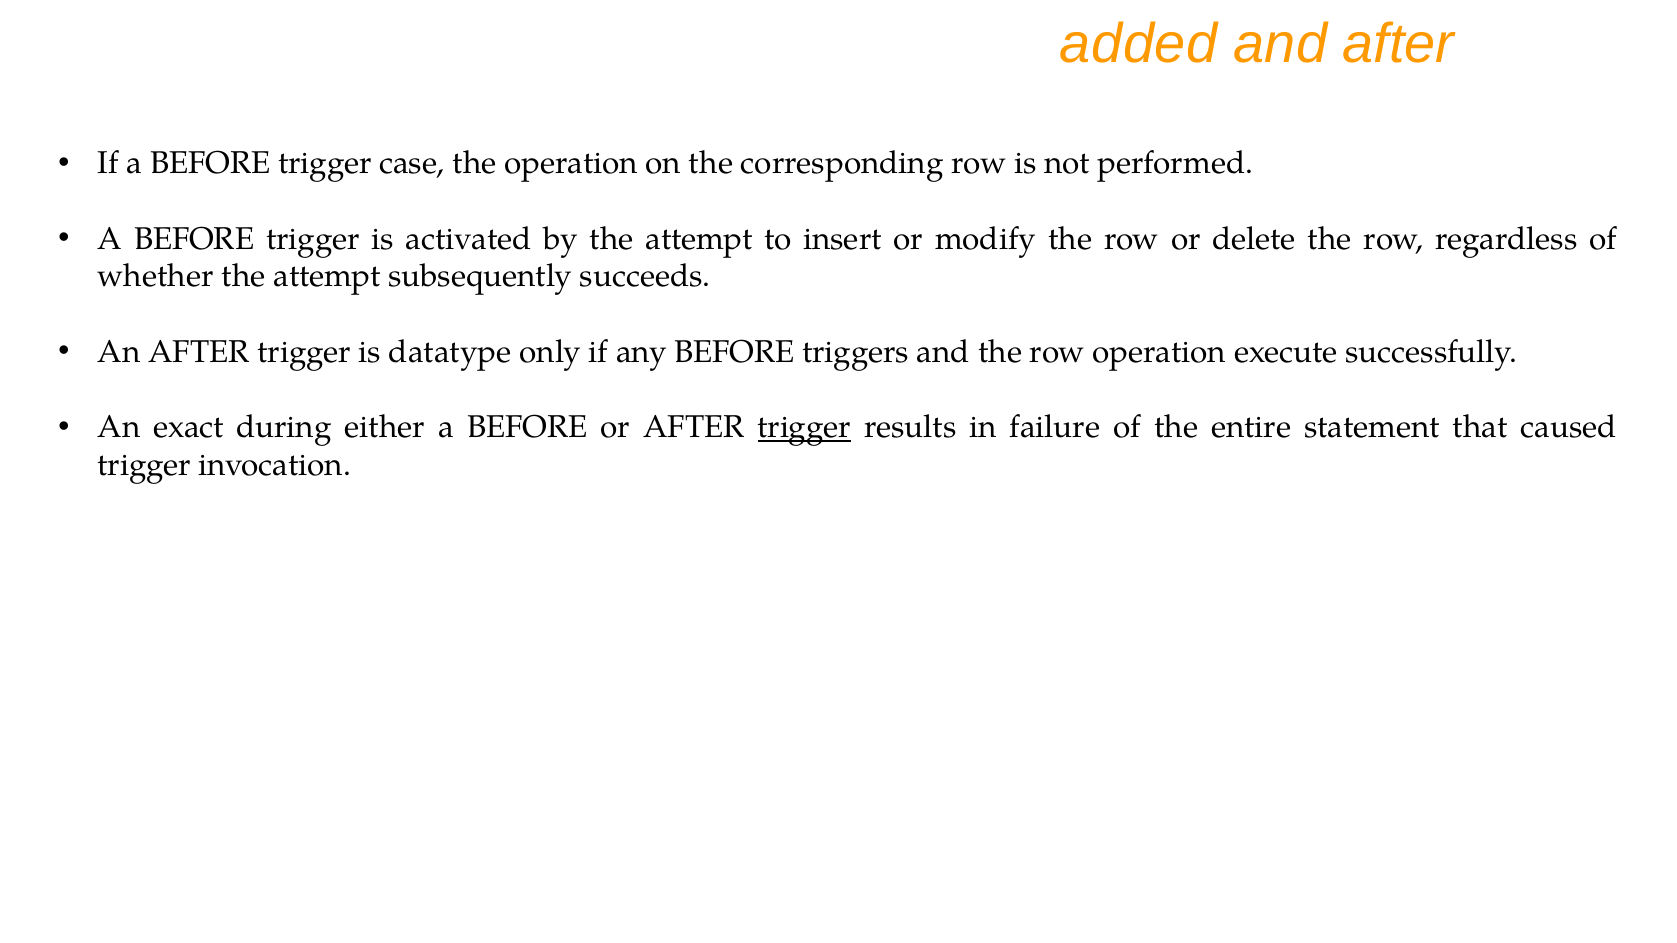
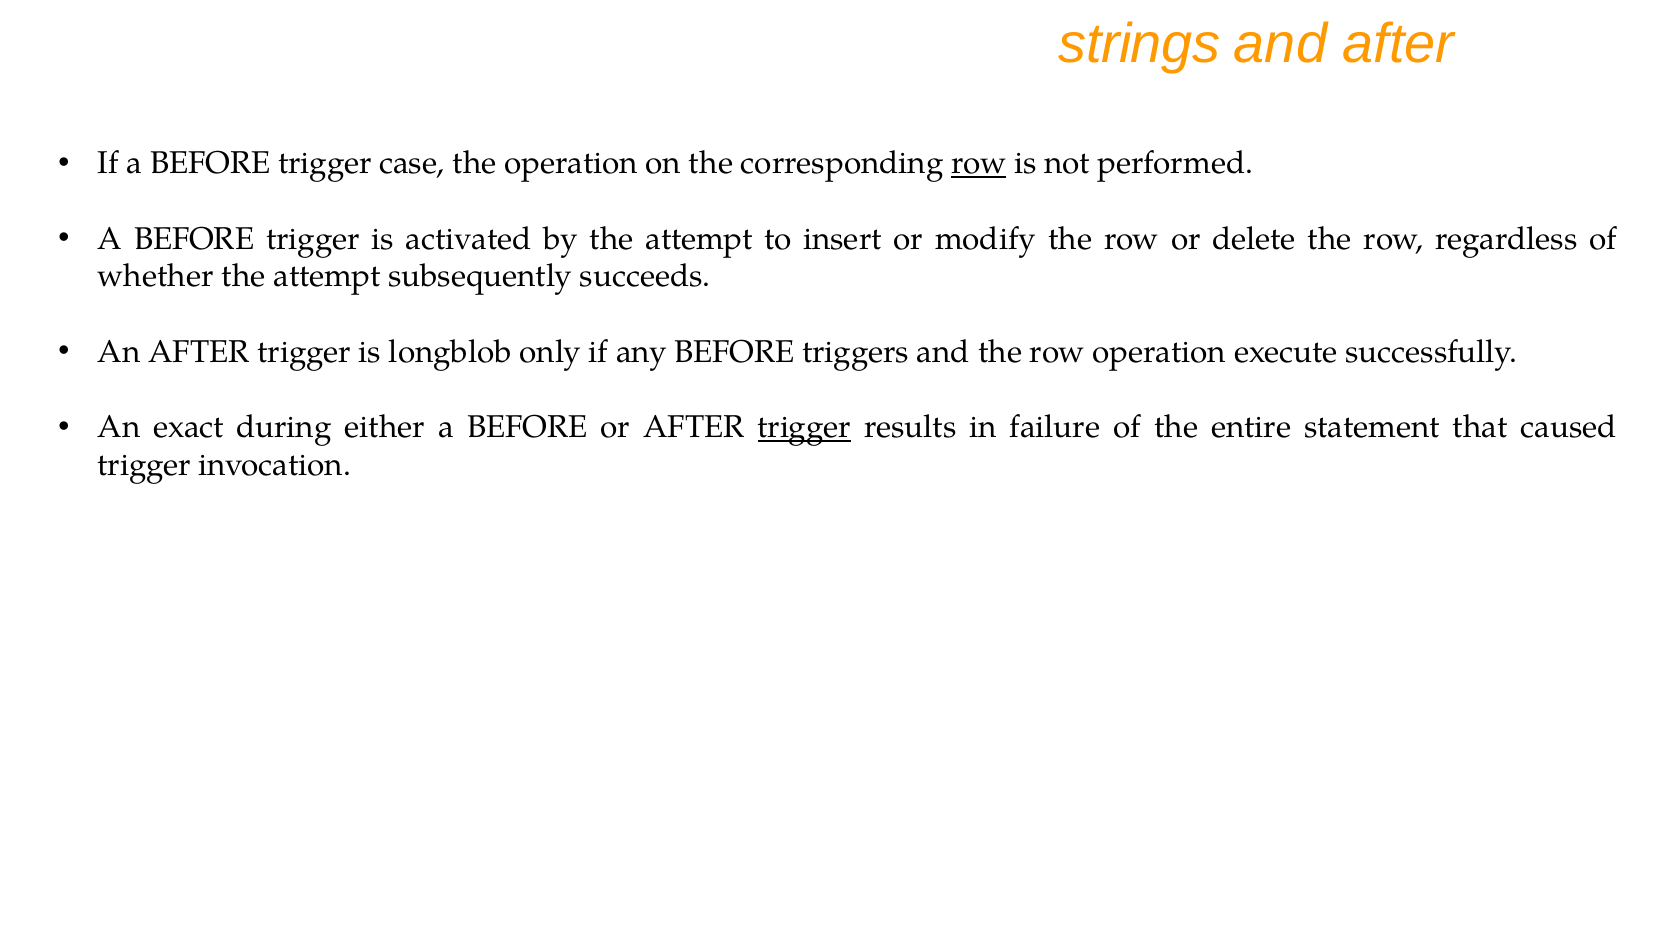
added: added -> strings
row at (979, 163) underline: none -> present
datatype: datatype -> longblob
